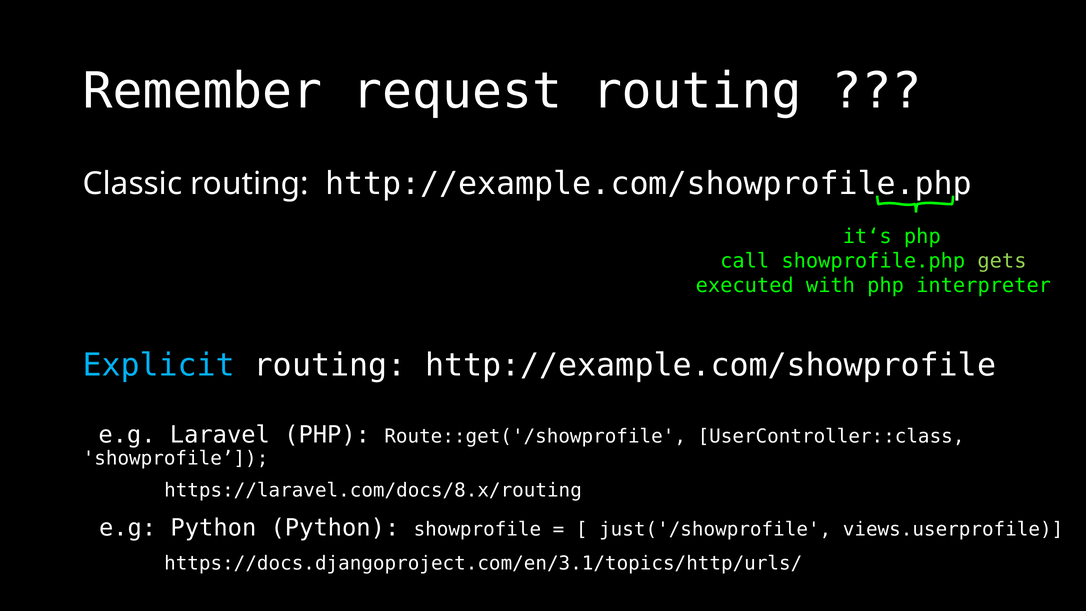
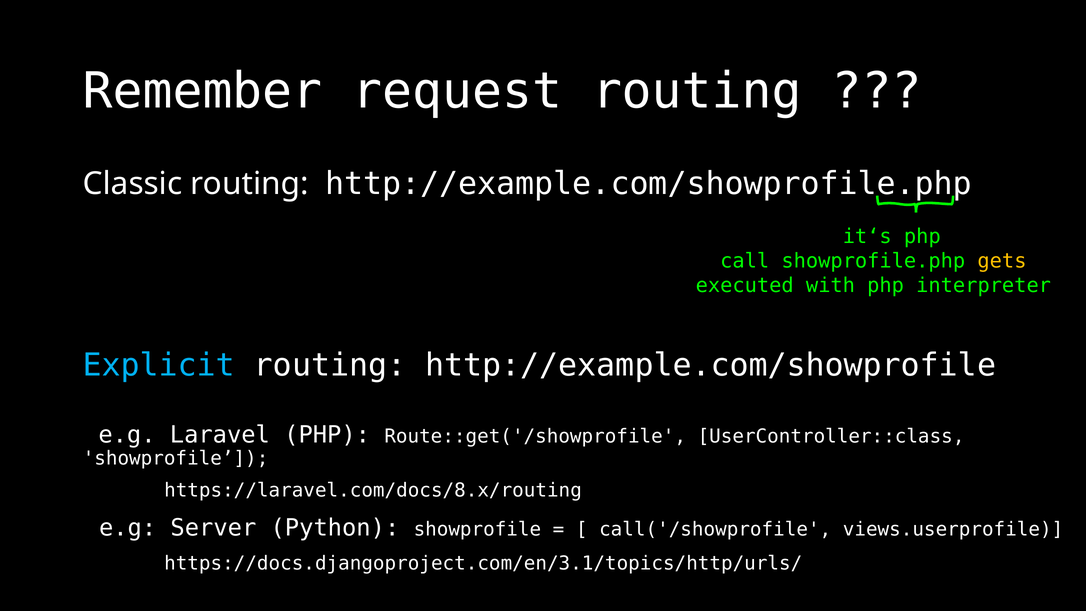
gets colour: light green -> yellow
e.g Python: Python -> Server
just('/showprofile: just('/showprofile -> call('/showprofile
